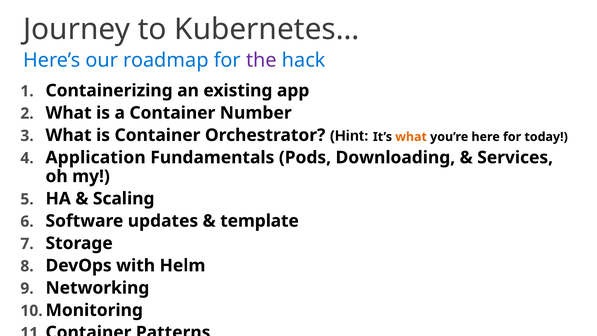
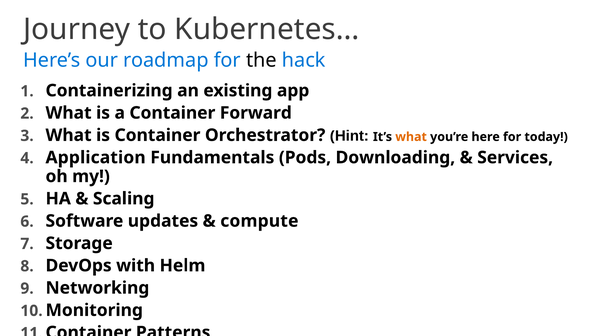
the colour: purple -> black
Number: Number -> Forward
template: template -> compute
